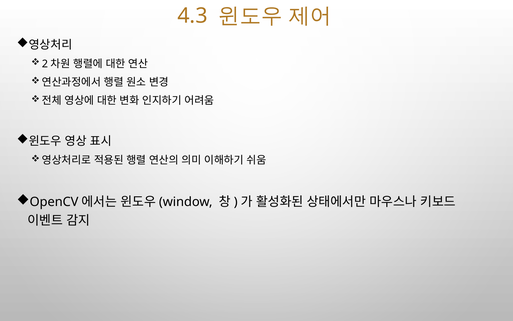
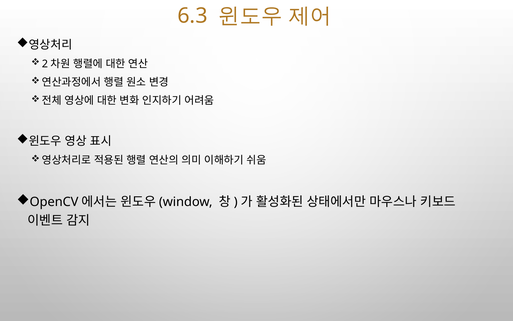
4.3: 4.3 -> 6.3
